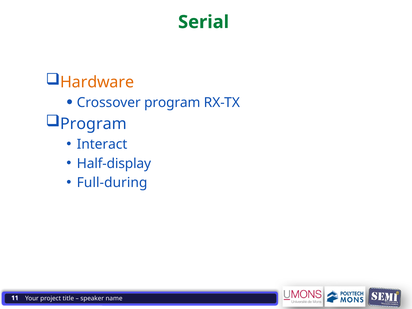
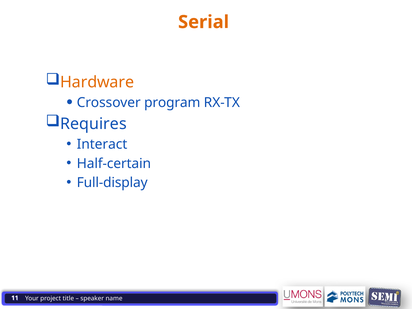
Serial colour: green -> orange
Program at (93, 124): Program -> Requires
Half-display: Half-display -> Half-certain
Full-during: Full-during -> Full-display
